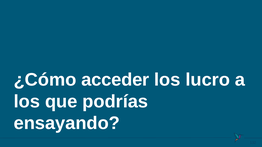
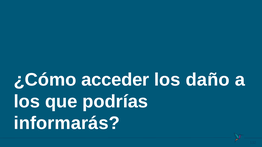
lucro: lucro -> daño
ensayando: ensayando -> informarás
